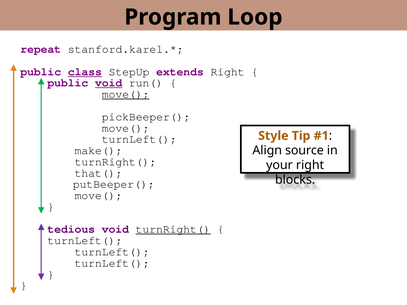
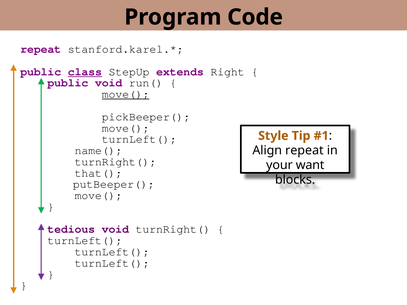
Loop: Loop -> Code
void at (109, 83) underline: present -> none
make(: make( -> name(
Align source: source -> repeat
your right: right -> want
turnRight( at (173, 229) underline: present -> none
